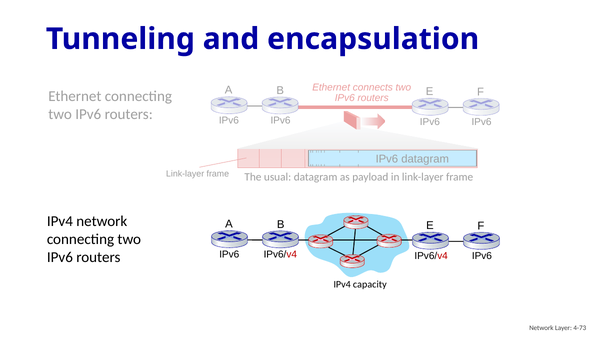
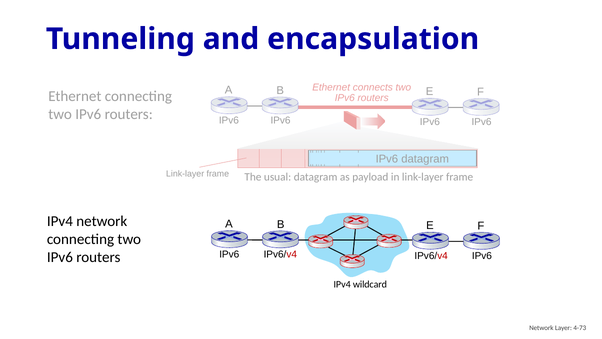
capacity: capacity -> wildcard
